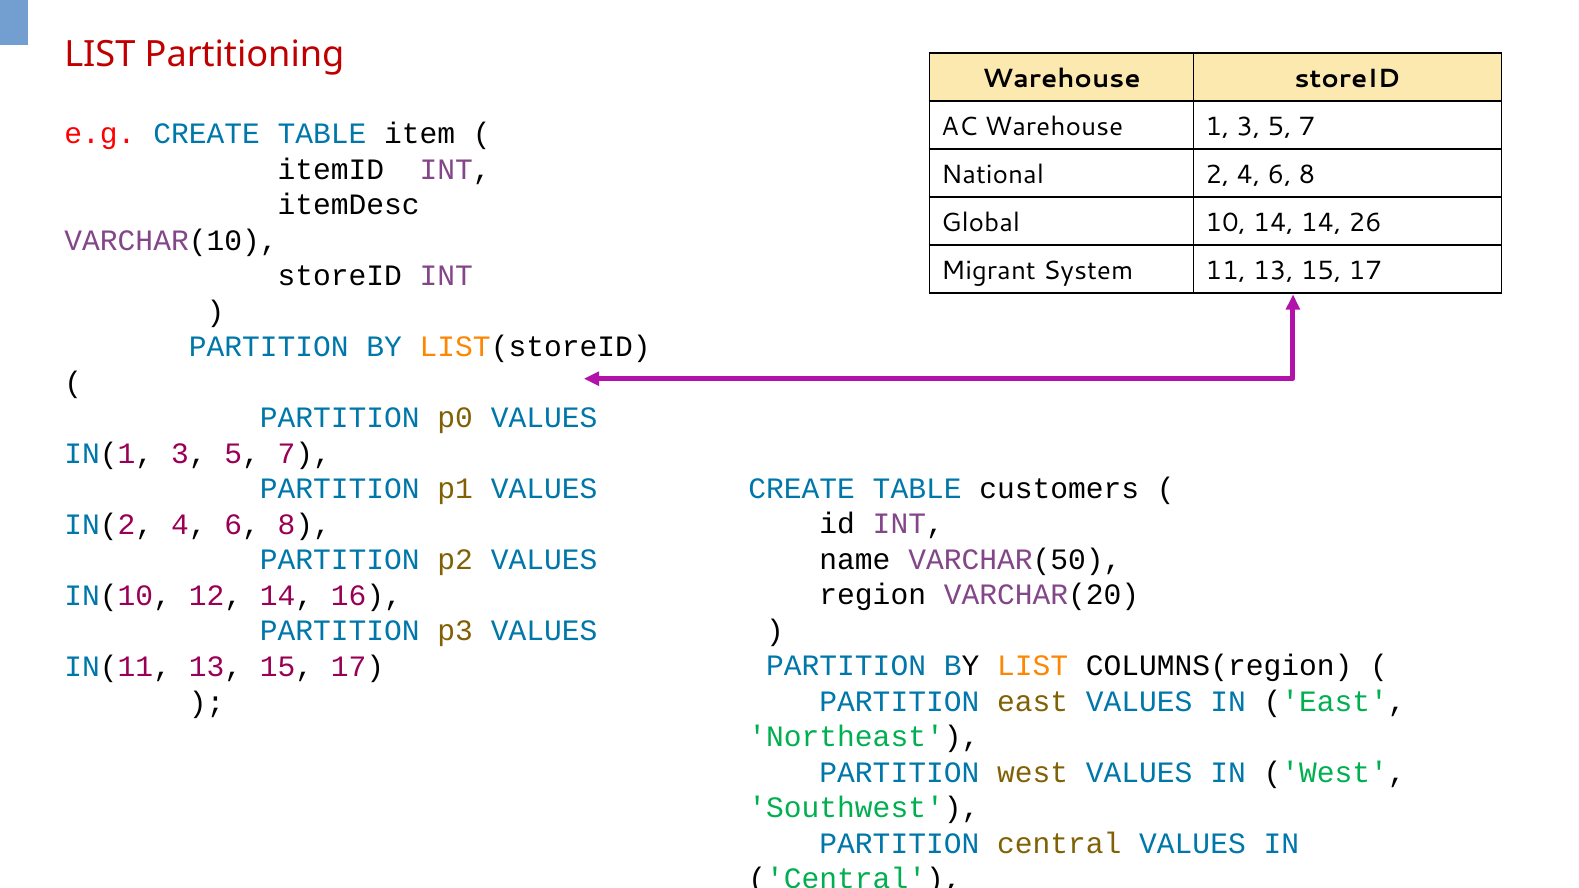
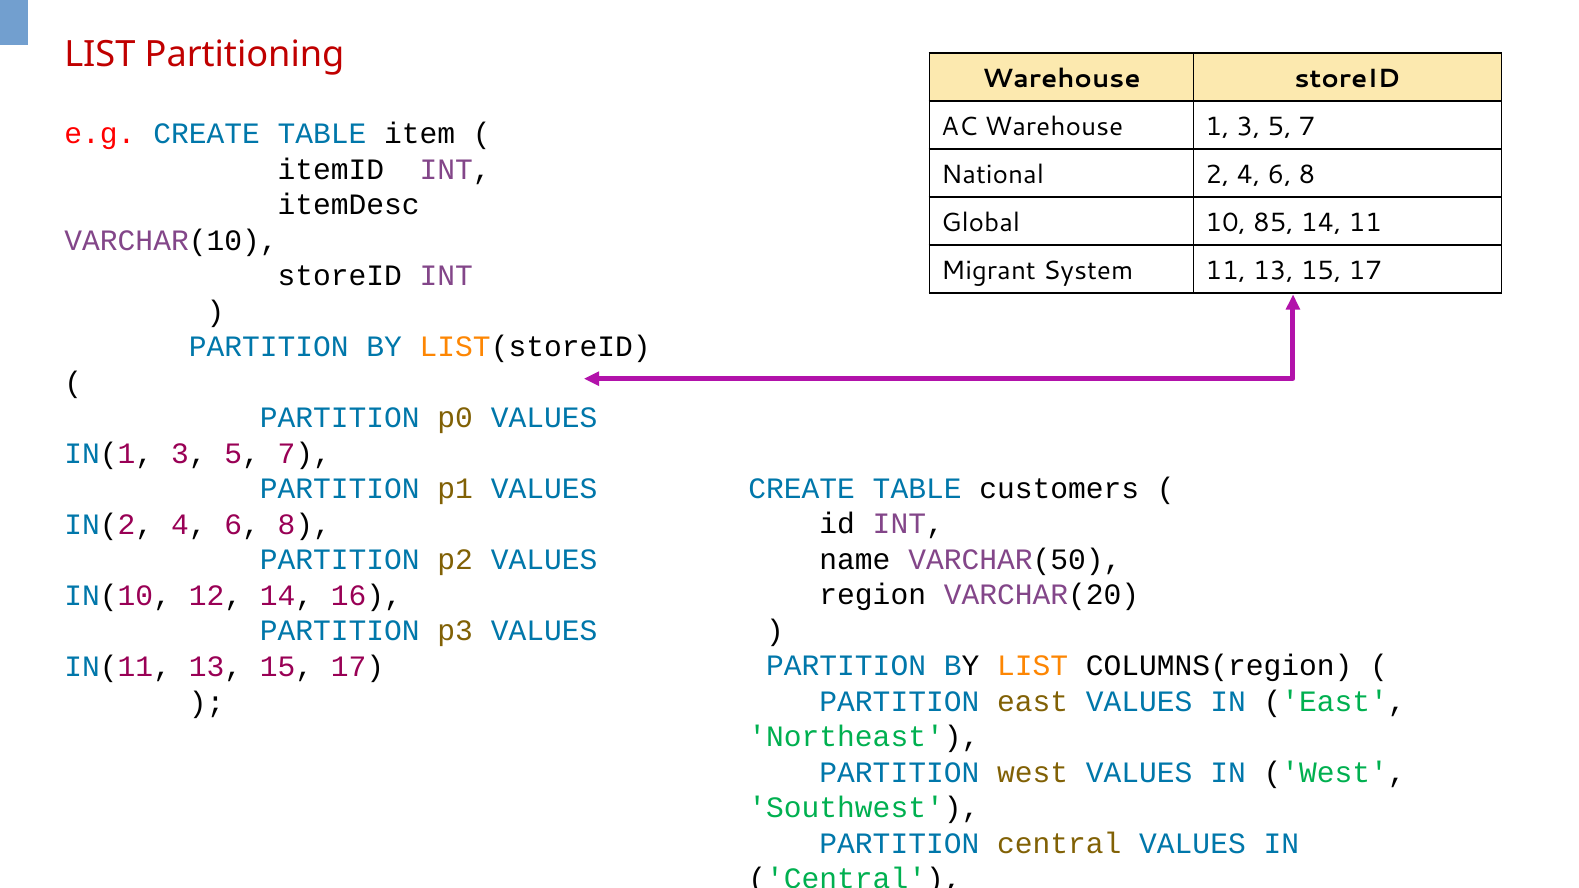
10 14: 14 -> 85
14 26: 26 -> 11
